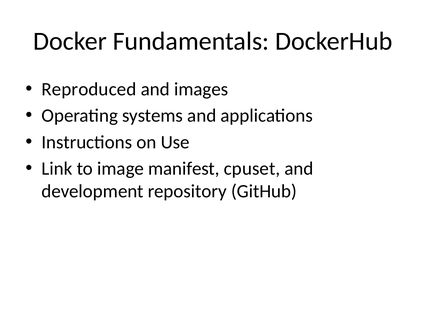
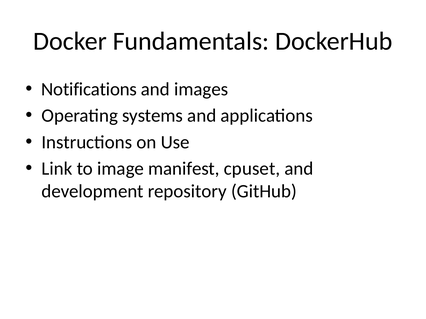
Reproduced: Reproduced -> Notifications
